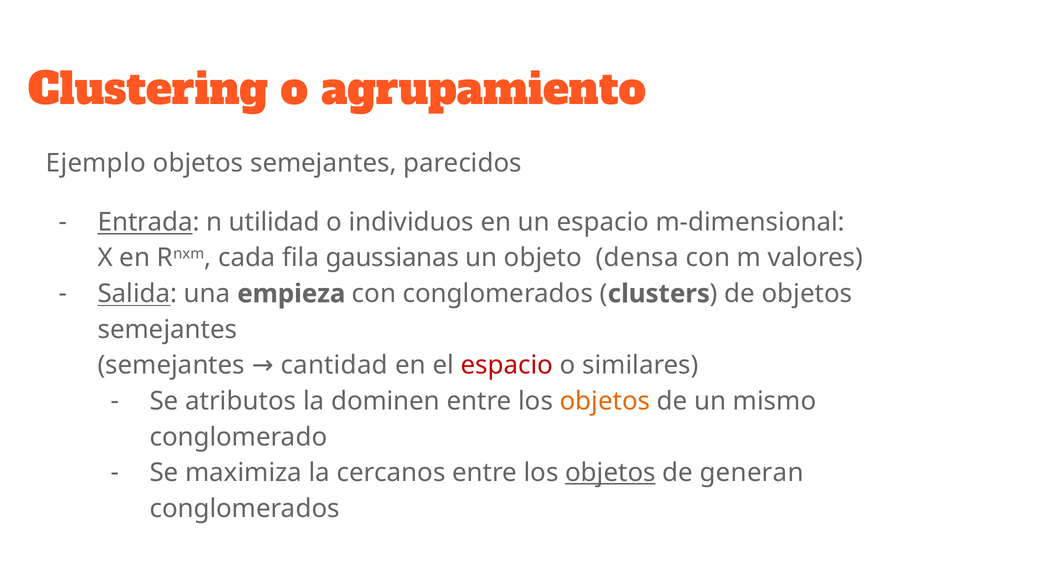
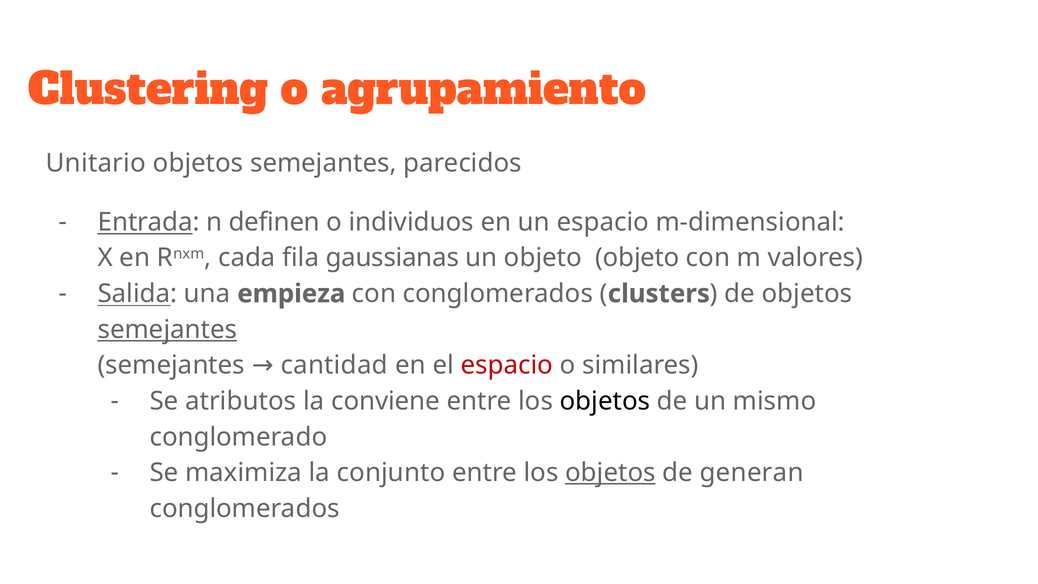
Ejemplo: Ejemplo -> Unitario
utilidad: utilidad -> definen
objeto densa: densa -> objeto
semejantes at (167, 329) underline: none -> present
dominen: dominen -> conviene
objetos at (605, 401) colour: orange -> black
cercanos: cercanos -> conjunto
